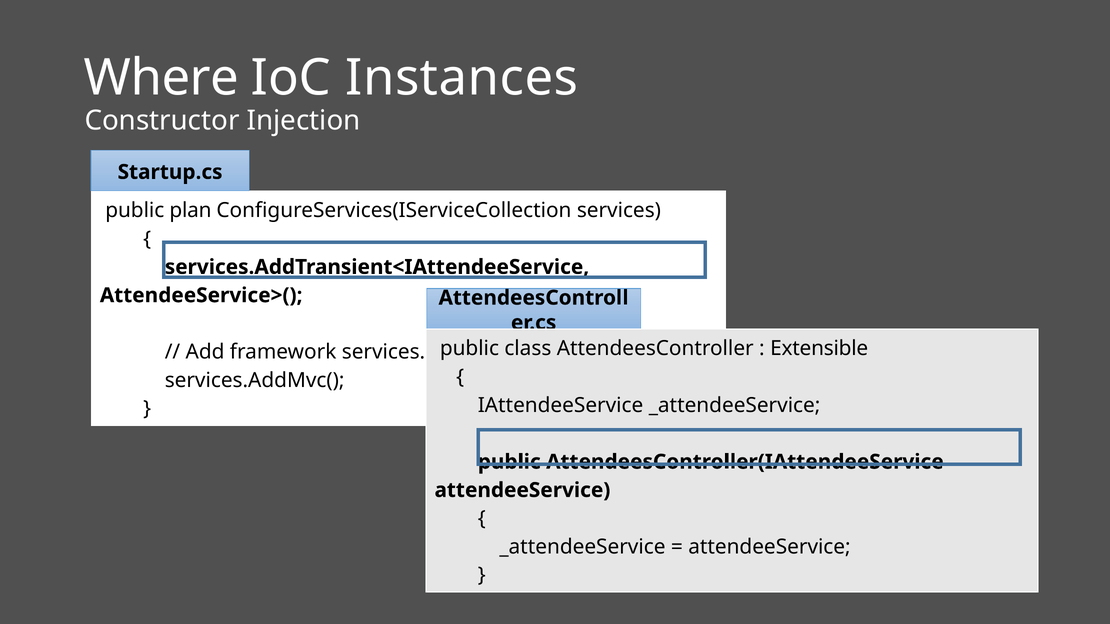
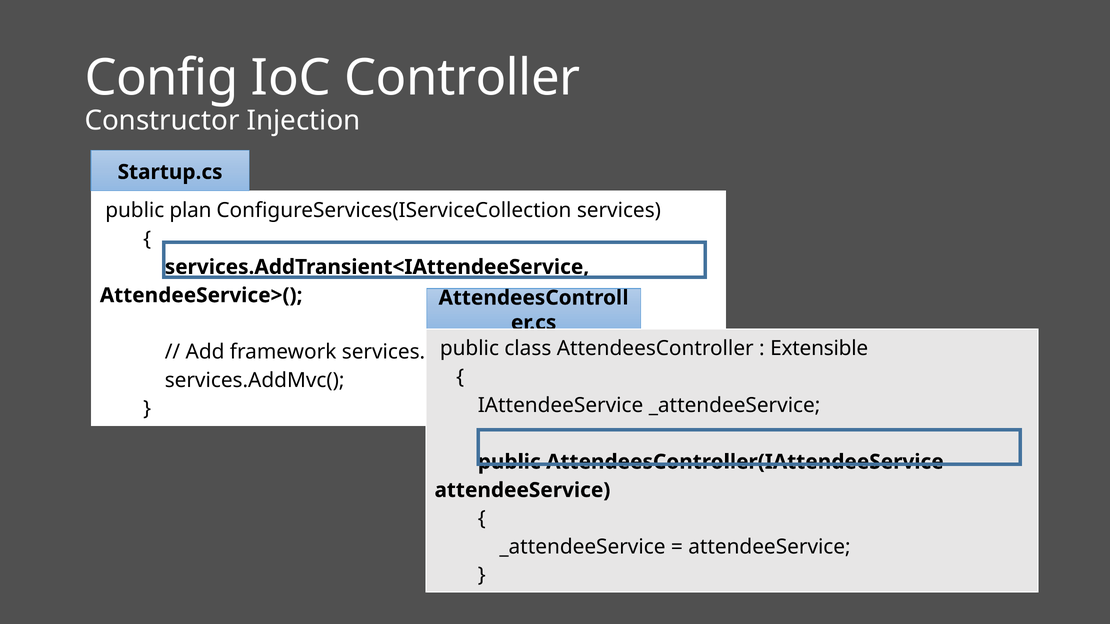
Where: Where -> Config
Instances: Instances -> Controller
